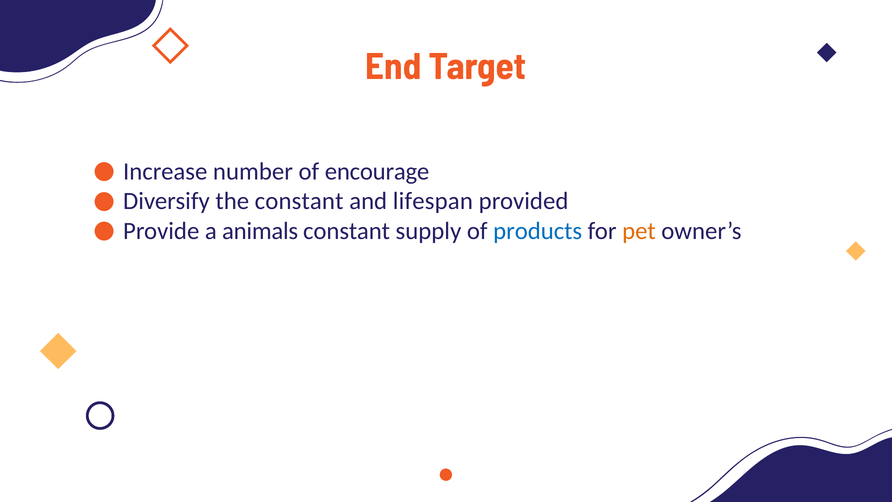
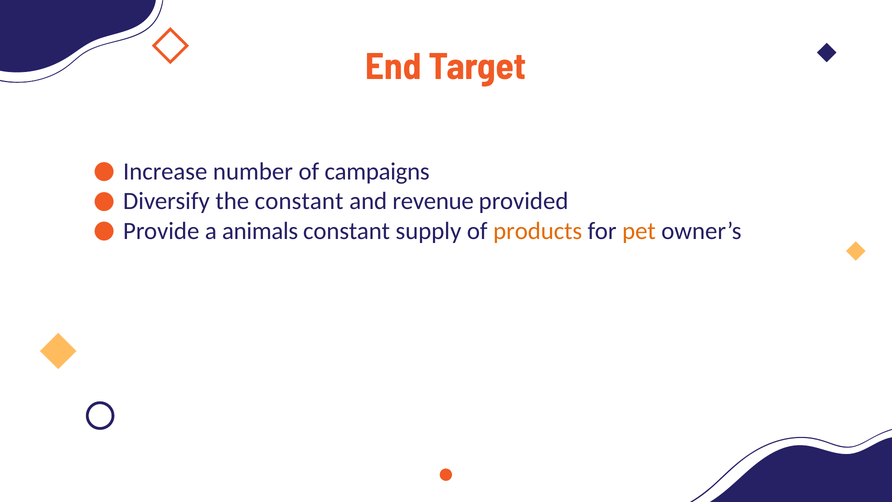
encourage: encourage -> campaigns
lifespan: lifespan -> revenue
products colour: blue -> orange
